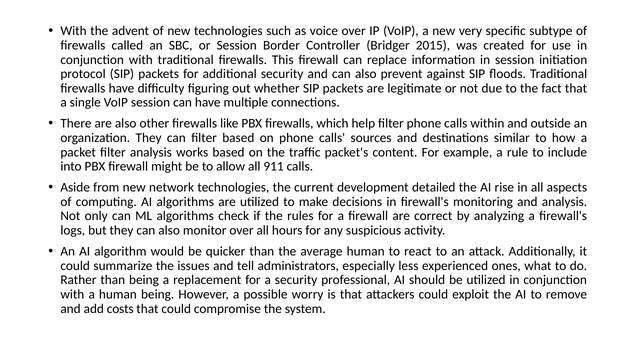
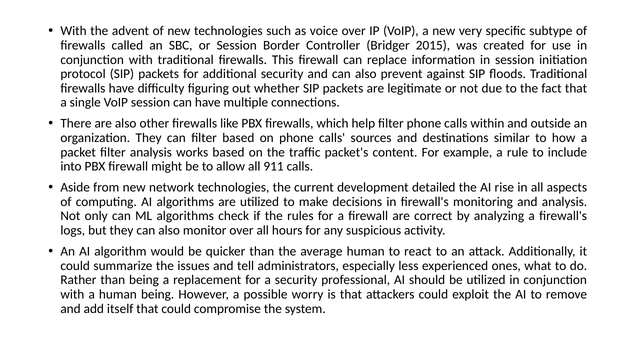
costs: costs -> itself
